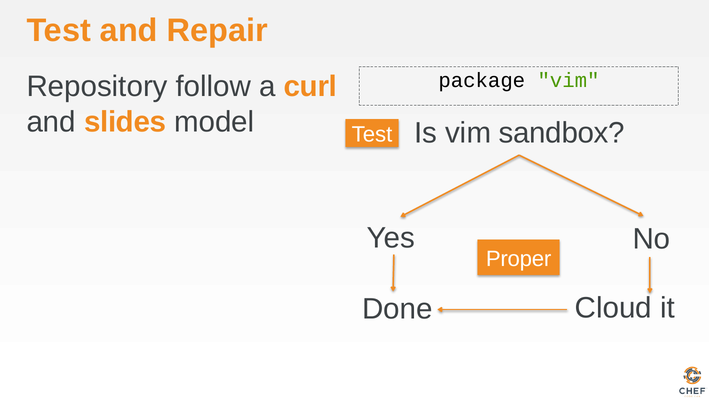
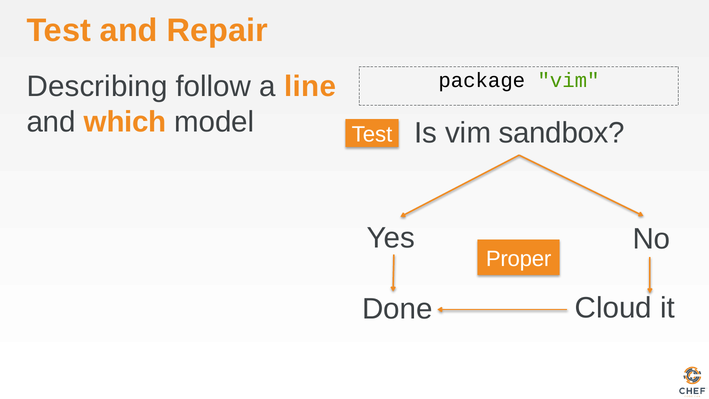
Repository: Repository -> Describing
curl: curl -> line
slides: slides -> which
